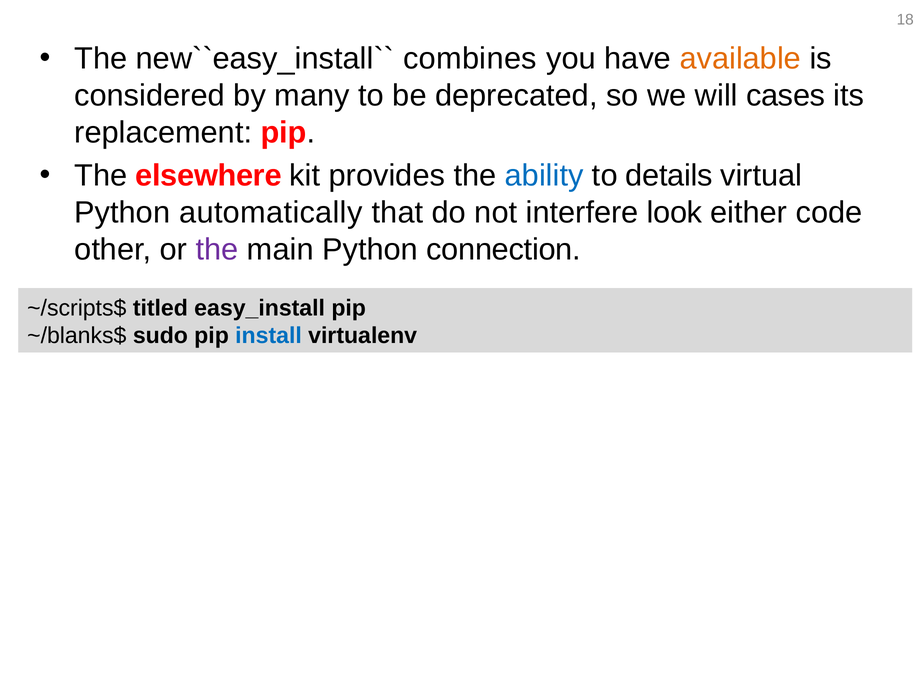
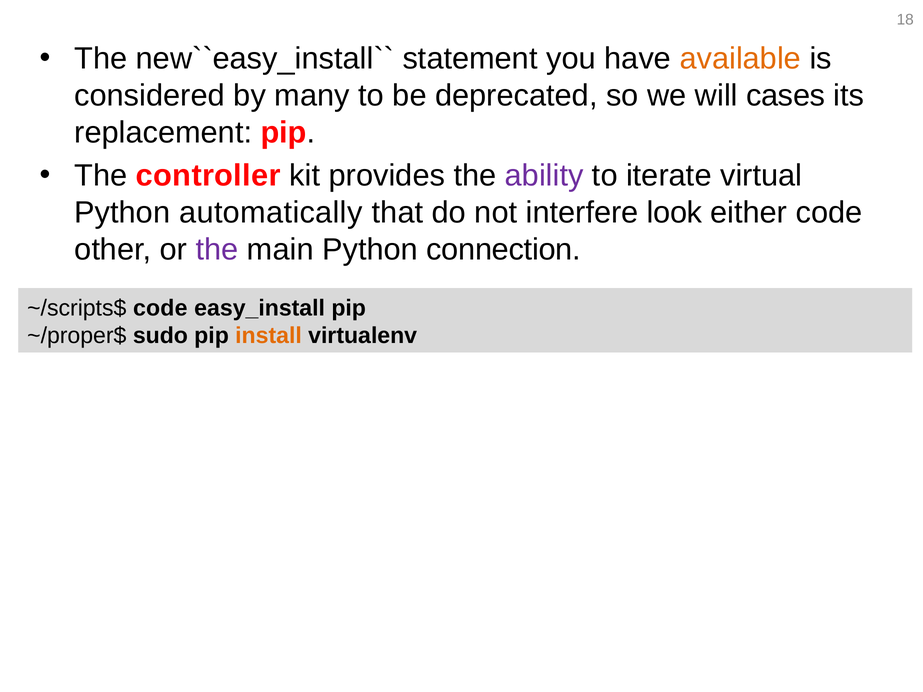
combines: combines -> statement
elsewhere: elsewhere -> controller
ability colour: blue -> purple
details: details -> iterate
~/scripts$ titled: titled -> code
~/blanks$: ~/blanks$ -> ~/proper$
install colour: blue -> orange
